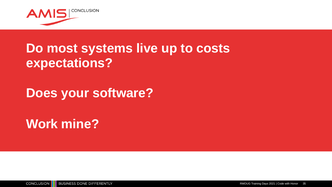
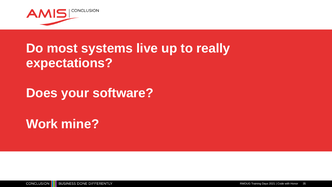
costs: costs -> really
